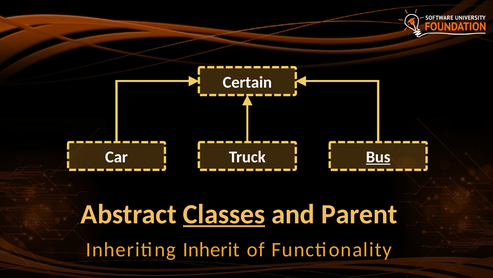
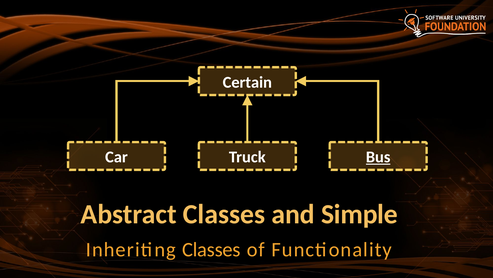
Classes at (224, 214) underline: present -> none
Parent: Parent -> Simple
Inheriting Inherit: Inherit -> Classes
